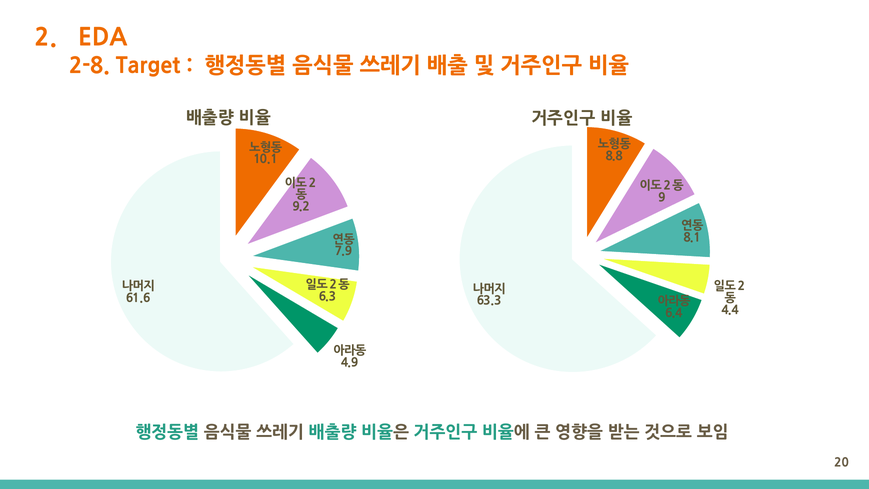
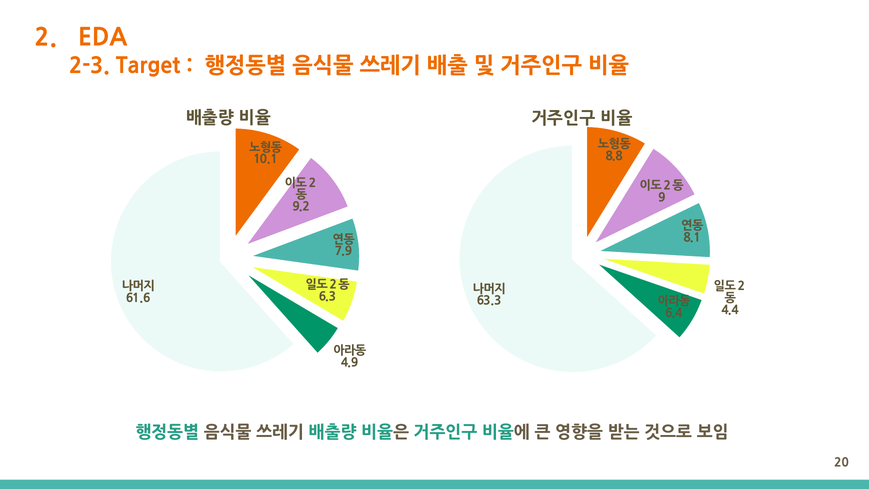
2-8: 2-8 -> 2-3
